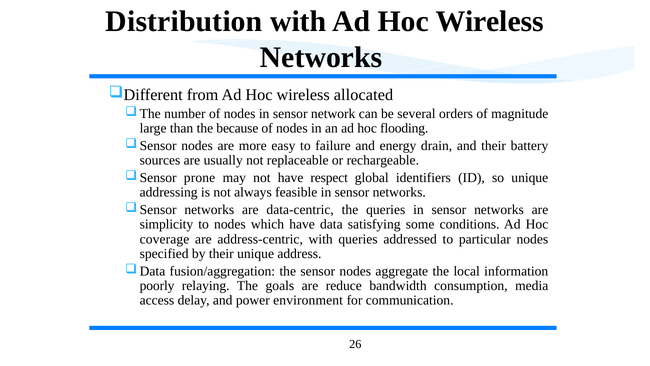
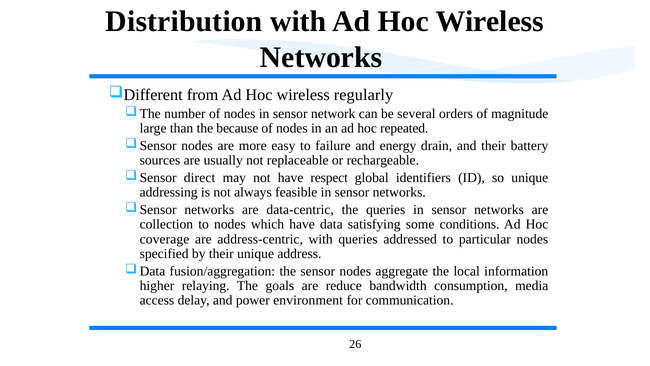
allocated: allocated -> regularly
flooding: flooding -> repeated
prone: prone -> direct
simplicity: simplicity -> collection
poorly: poorly -> higher
